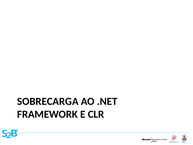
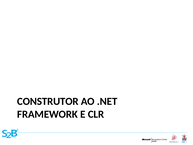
SOBRECARGA: SOBRECARGA -> CONSTRUTOR
